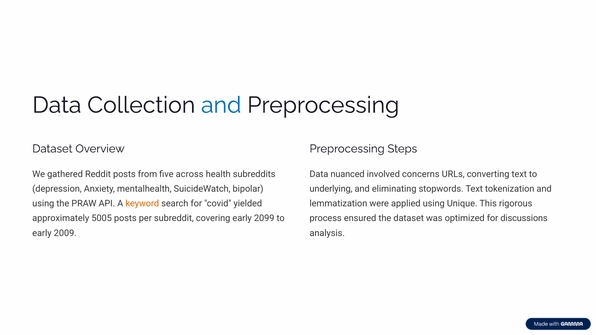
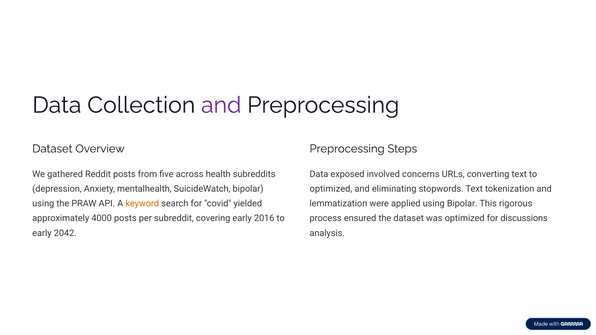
and at (221, 105) colour: blue -> purple
nuanced: nuanced -> exposed
underlying at (331, 189): underlying -> optimized
using Unique: Unique -> Bipolar
5005: 5005 -> 4000
2099: 2099 -> 2016
2009: 2009 -> 2042
